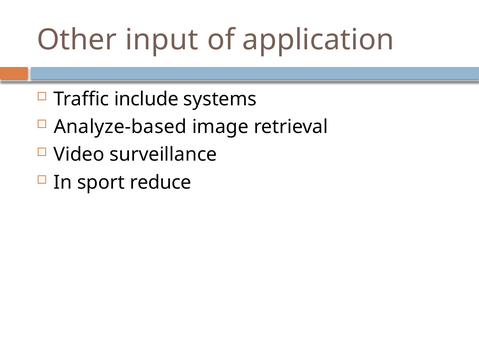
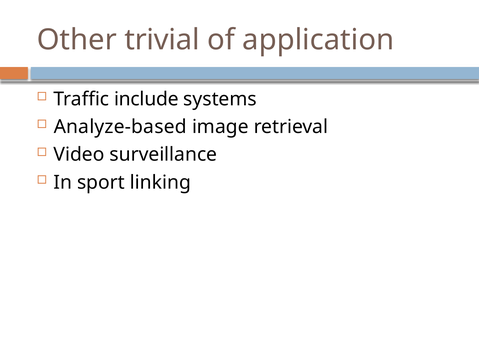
input: input -> trivial
reduce: reduce -> linking
